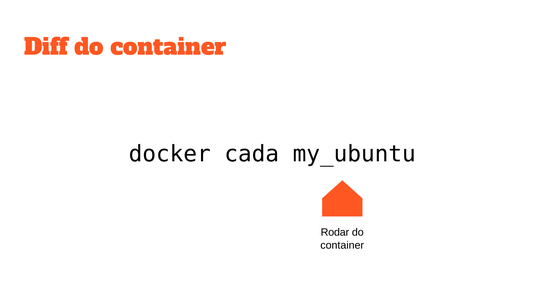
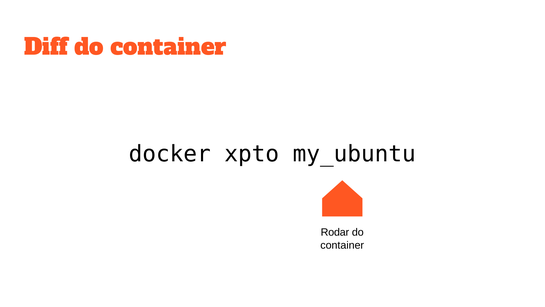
cada: cada -> xpto
